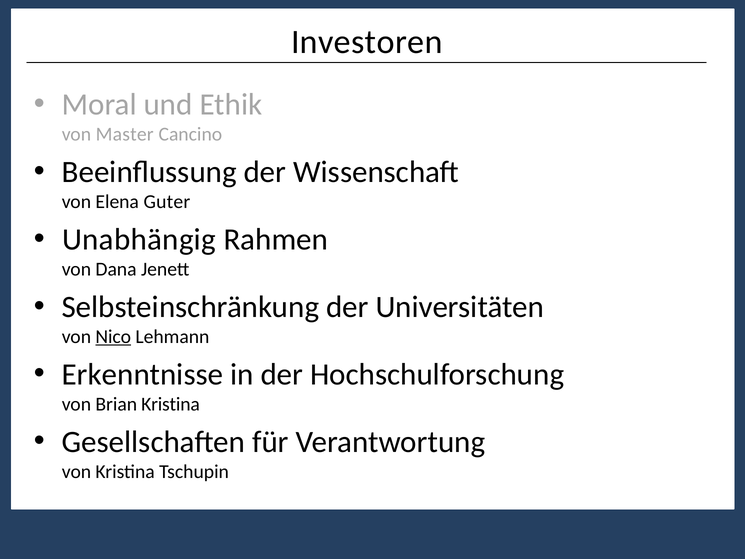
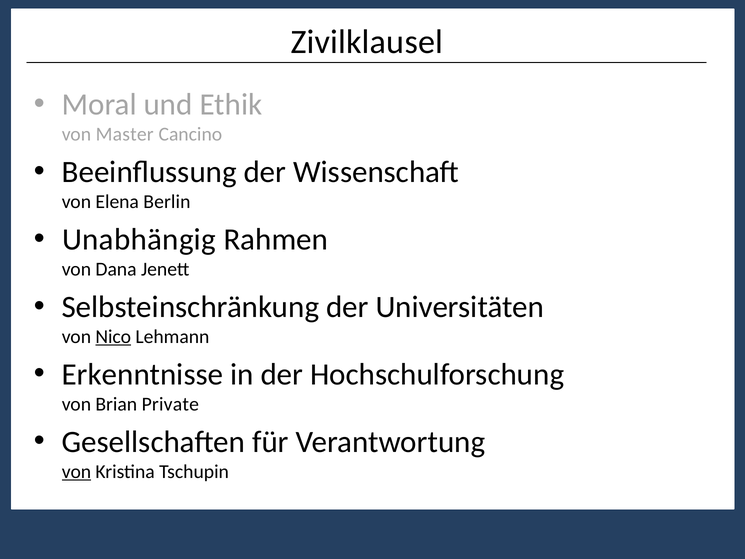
Investoren: Investoren -> Zivilklausel
Guter: Guter -> Berlin
Brian Kristina: Kristina -> Private
von at (76, 471) underline: none -> present
